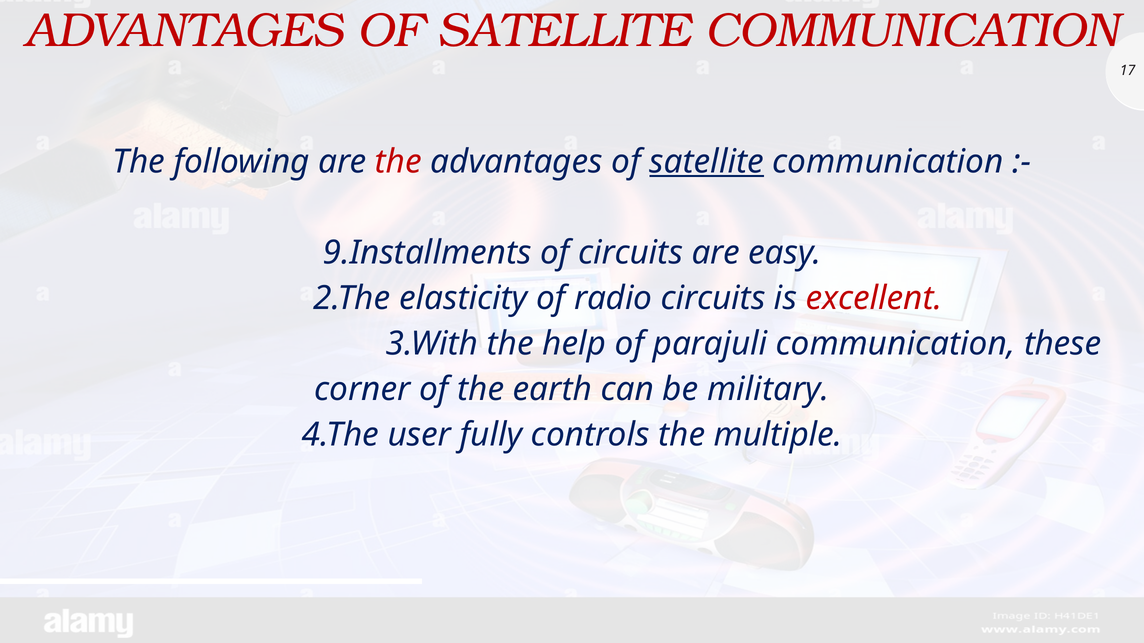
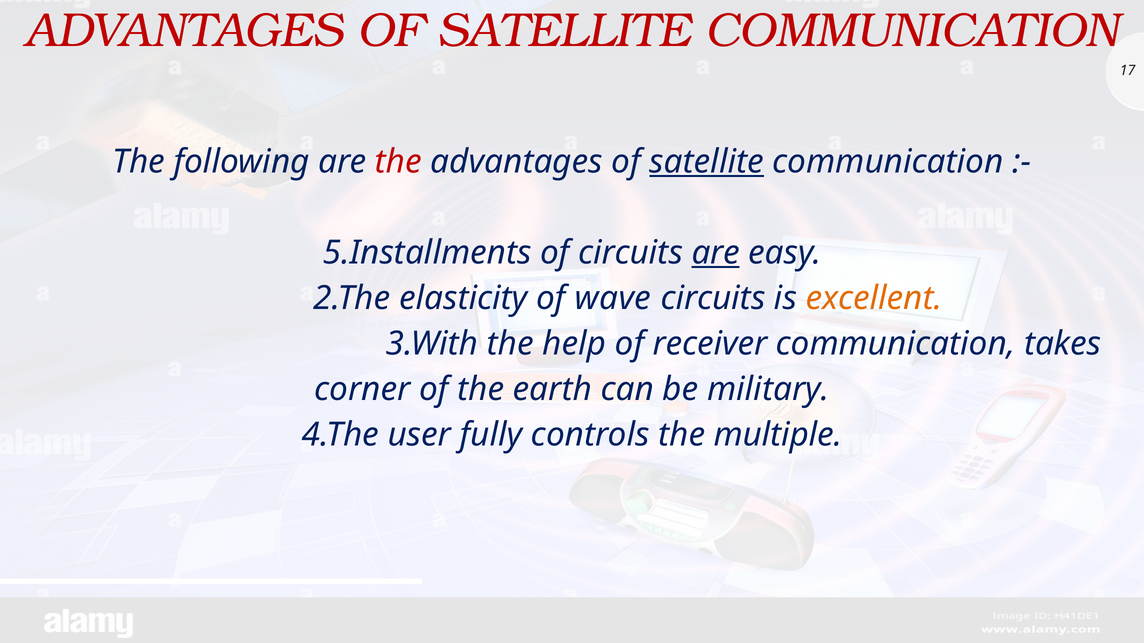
9.Installments: 9.Installments -> 5.Installments
are at (716, 253) underline: none -> present
radio: radio -> wave
excellent colour: red -> orange
parajuli: parajuli -> receiver
these: these -> takes
